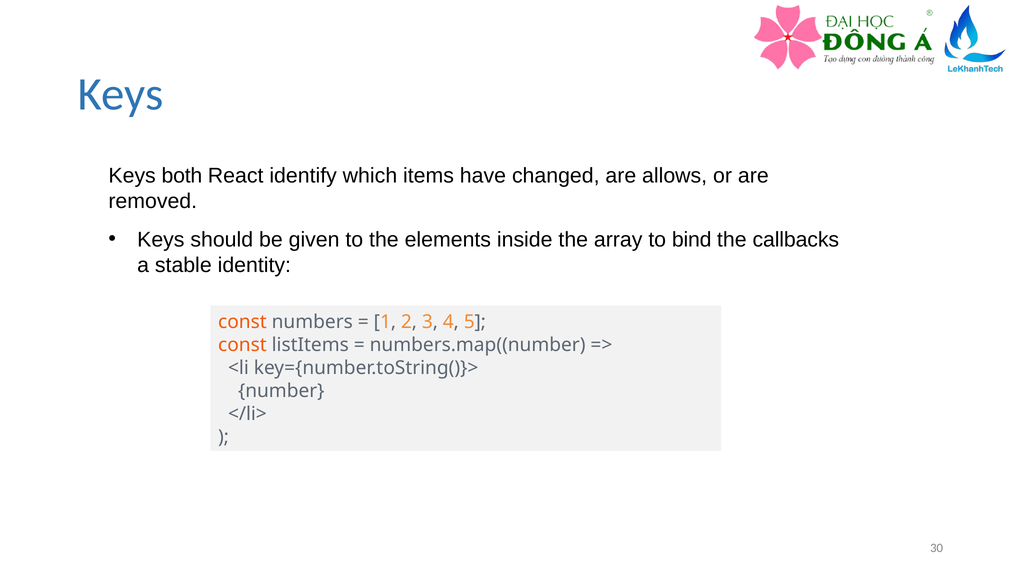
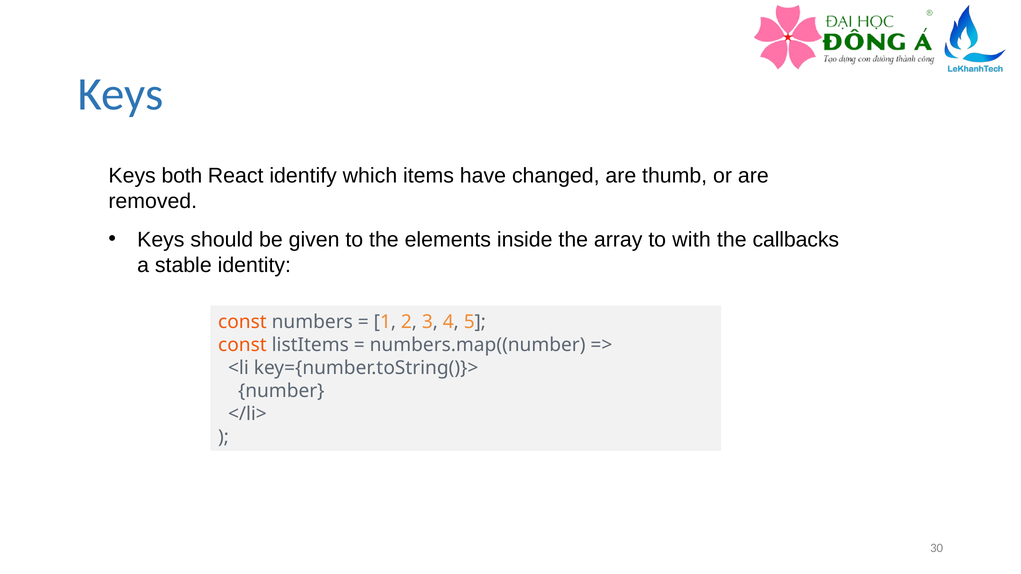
allows: allows -> thumb
bind: bind -> with
